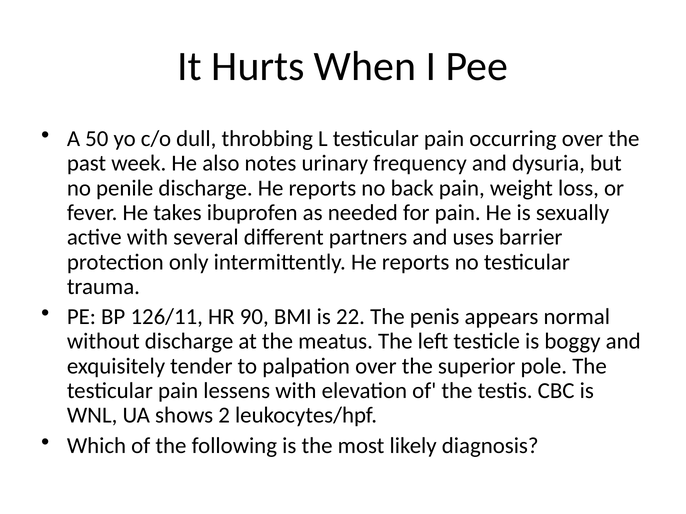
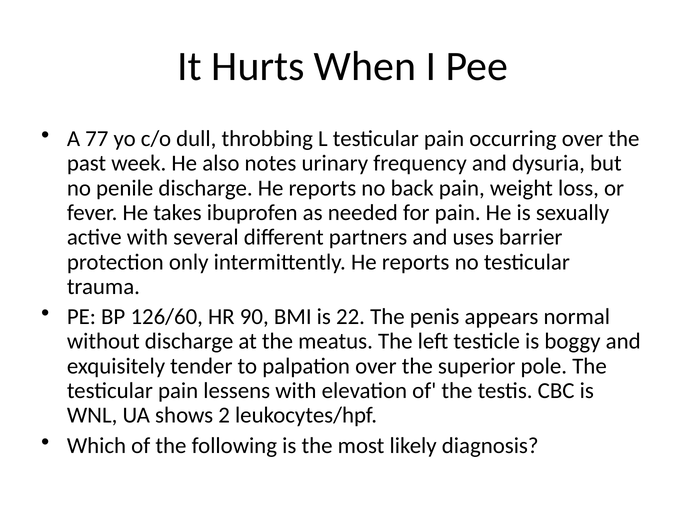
50: 50 -> 77
126/11: 126/11 -> 126/60
